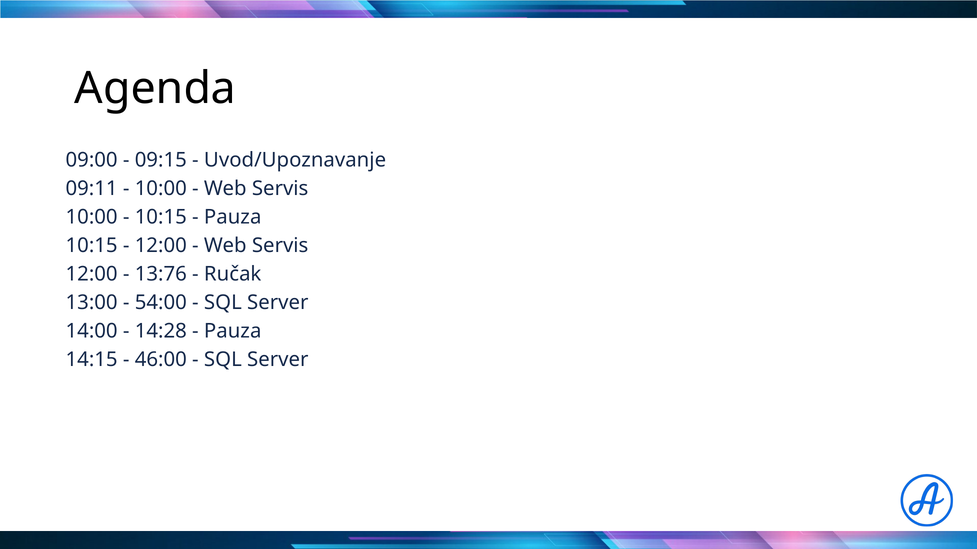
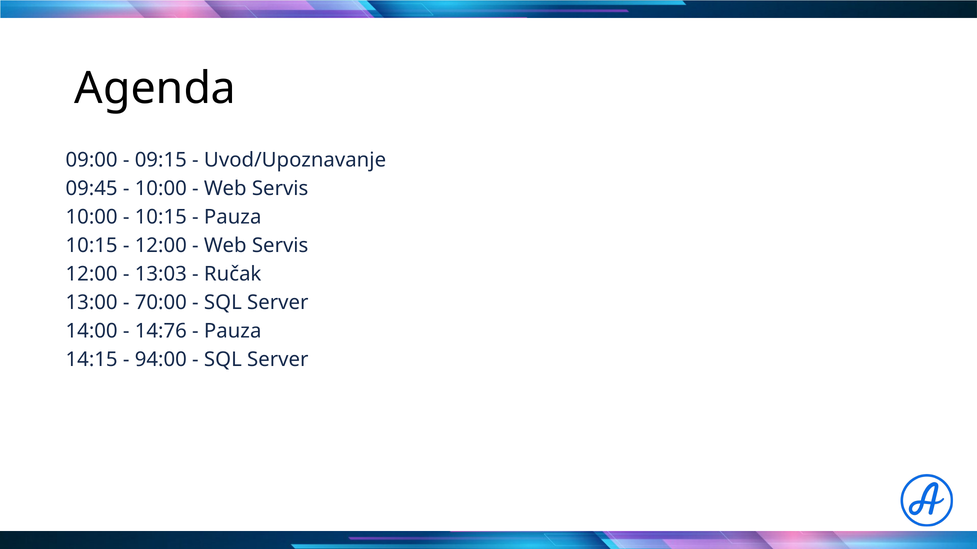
09:11: 09:11 -> 09:45
13:76: 13:76 -> 13:03
54:00: 54:00 -> 70:00
14:28: 14:28 -> 14:76
46:00: 46:00 -> 94:00
